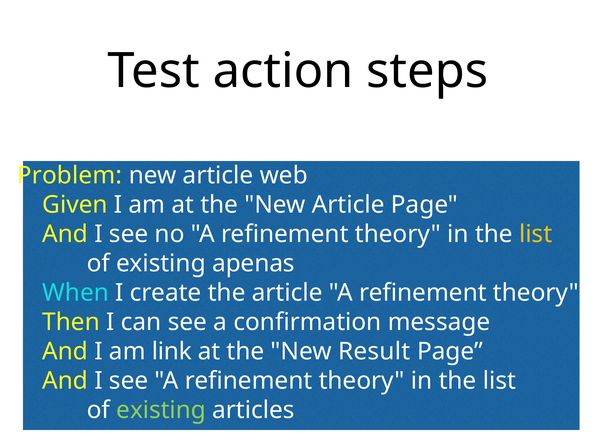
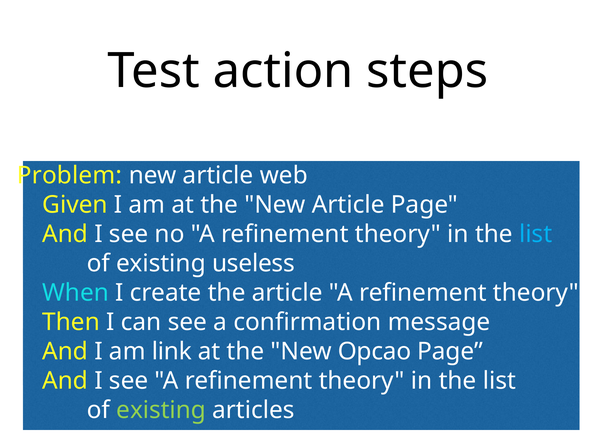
list at (536, 234) colour: yellow -> light blue
apenas: apenas -> useless
Result: Result -> Opcao
